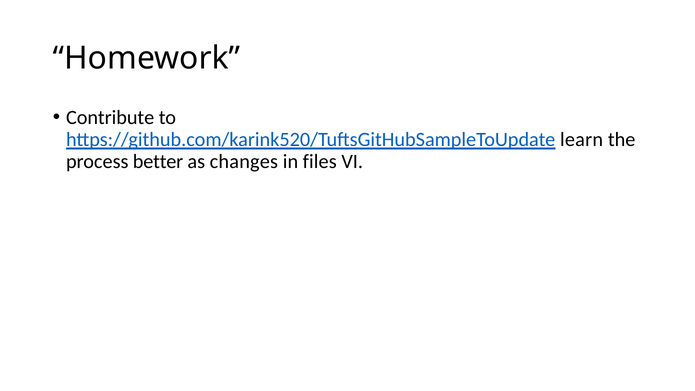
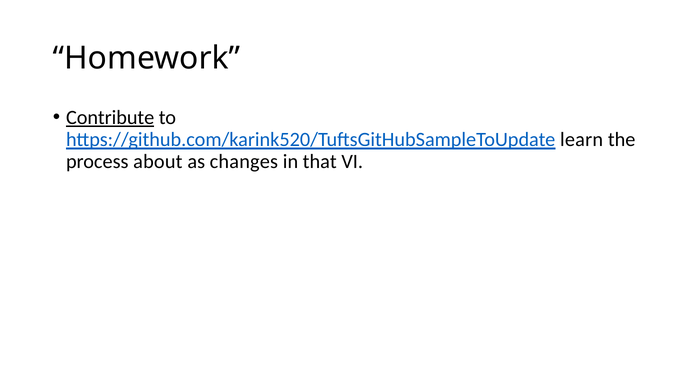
Contribute underline: none -> present
better: better -> about
files: files -> that
